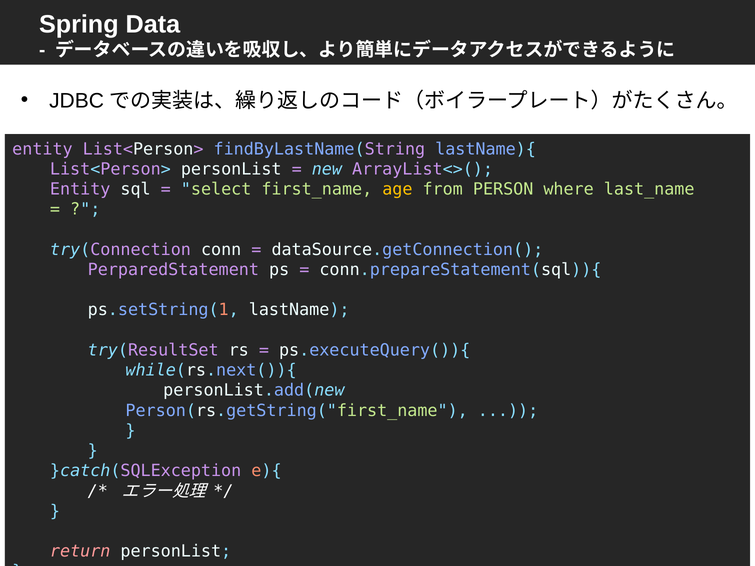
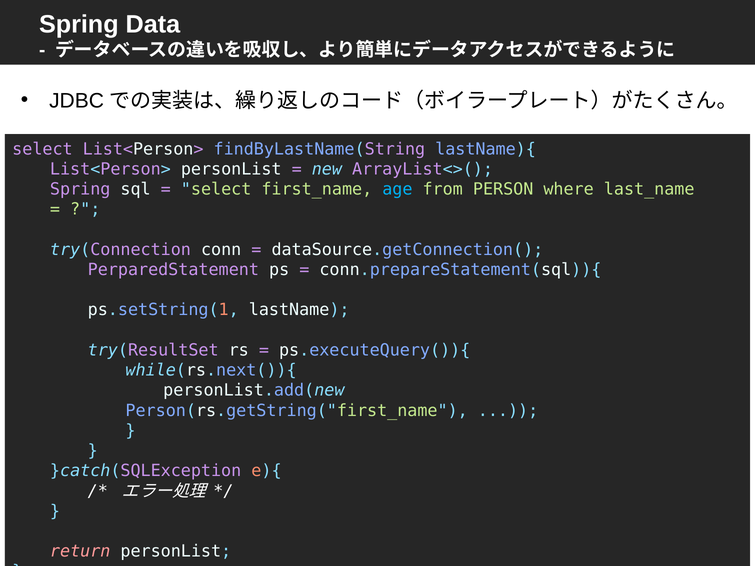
entity at (42, 149): entity -> select
Entity at (80, 189): Entity -> Spring
age colour: yellow -> light blue
